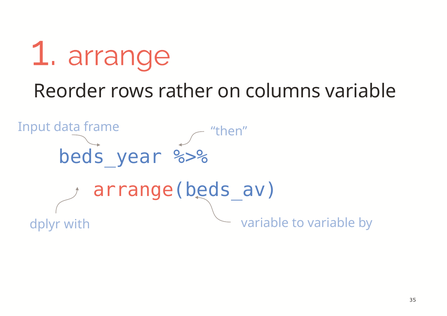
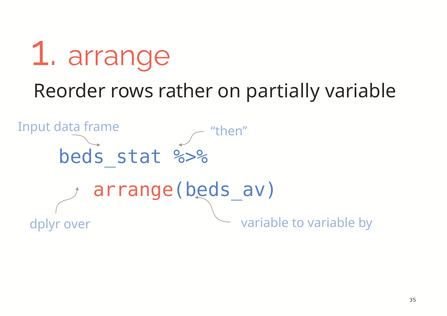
columns: columns -> partially
beds_year: beds_year -> beds_stat
with: with -> over
